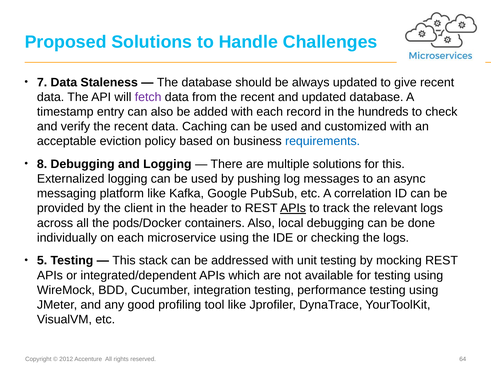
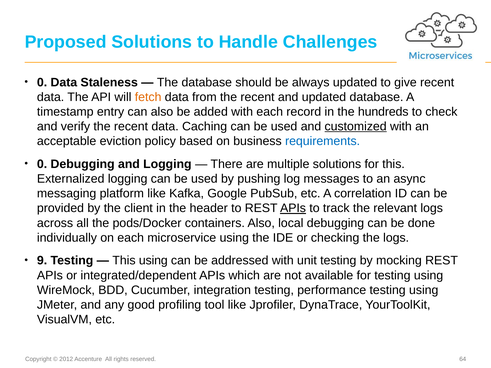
7 at (42, 82): 7 -> 0
fetch colour: purple -> orange
customized underline: none -> present
8 at (42, 164): 8 -> 0
5: 5 -> 9
This stack: stack -> using
